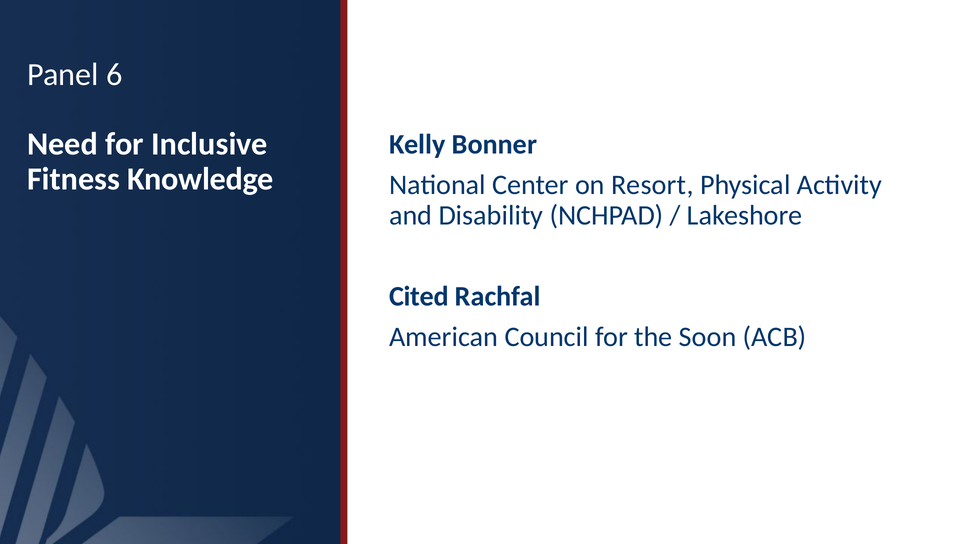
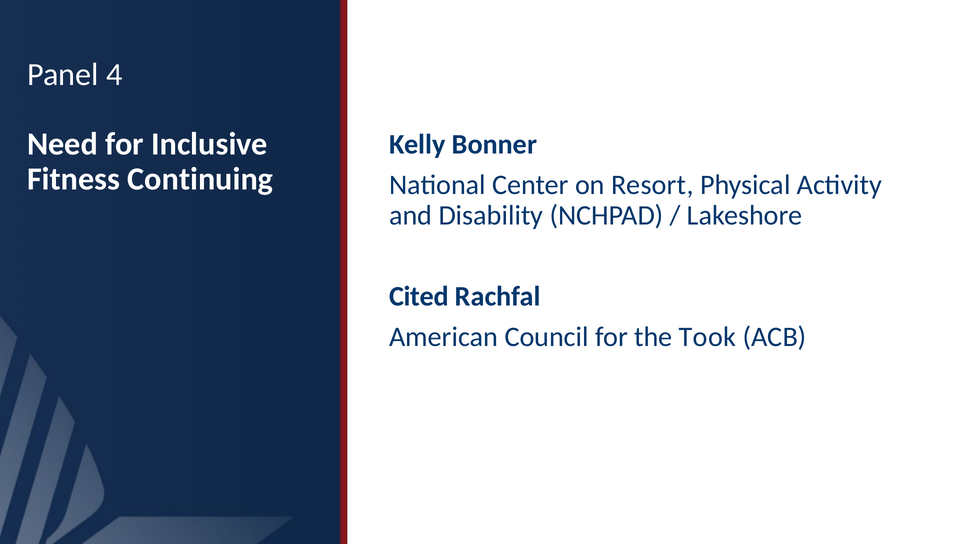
6: 6 -> 4
Knowledge: Knowledge -> Continuing
Soon: Soon -> Took
